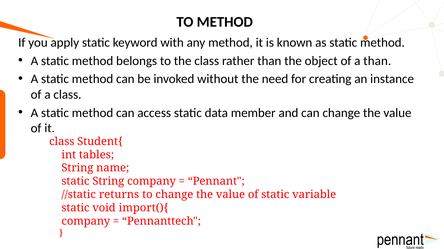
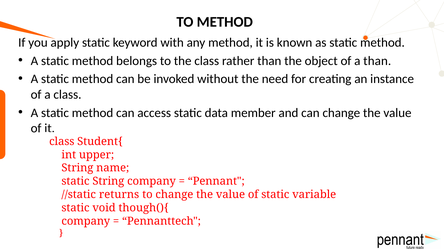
tables: tables -> upper
import(){: import(){ -> though(){
